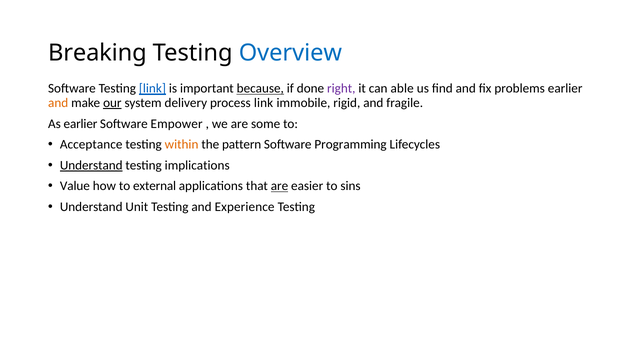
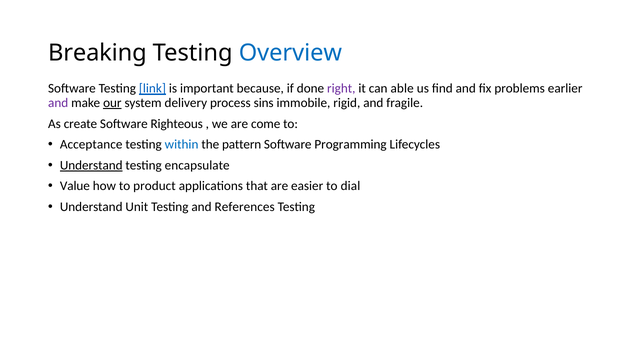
because underline: present -> none
and at (58, 103) colour: orange -> purple
process link: link -> sins
As earlier: earlier -> create
Empower: Empower -> Righteous
some: some -> come
within colour: orange -> blue
implications: implications -> encapsulate
external: external -> product
are at (280, 186) underline: present -> none
sins: sins -> dial
Experience: Experience -> References
